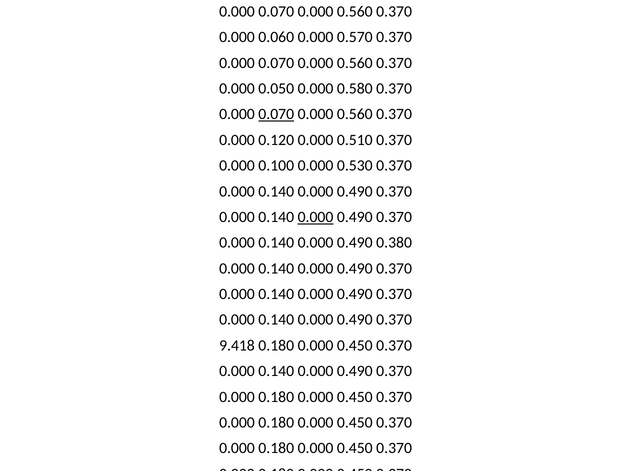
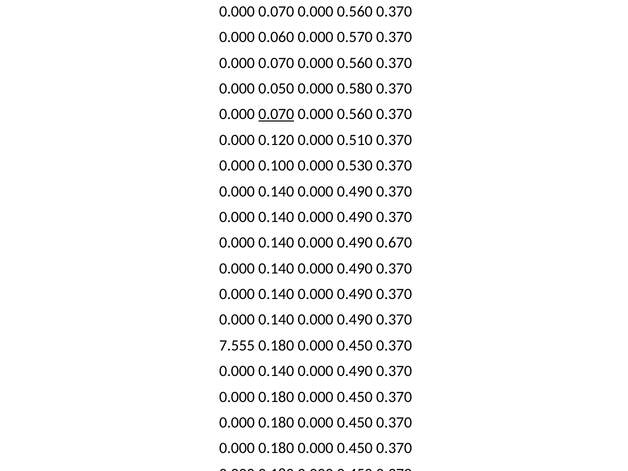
0.000 at (316, 217) underline: present -> none
0.380: 0.380 -> 0.670
9.418: 9.418 -> 7.555
